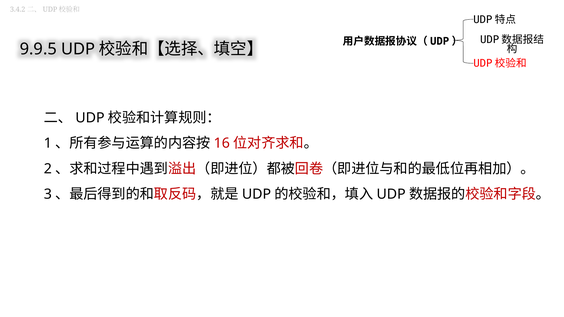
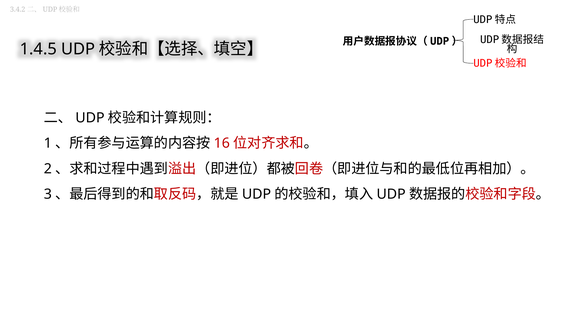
9.9.5: 9.9.5 -> 1.4.5
